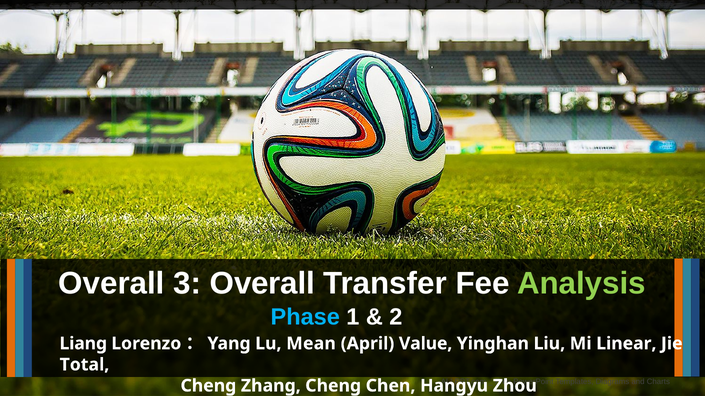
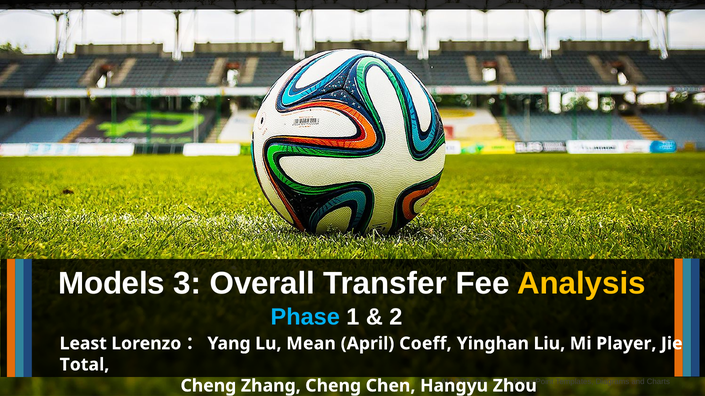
Overall at (112, 284): Overall -> Models
Analysis colour: light green -> yellow
Liang: Liang -> Least
Value: Value -> Coeff
Linear: Linear -> Player
